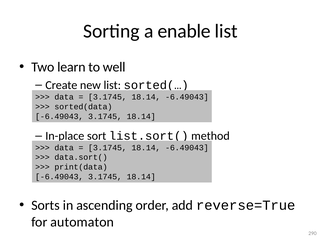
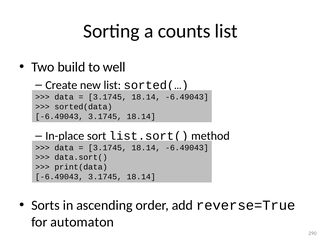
enable: enable -> counts
learn: learn -> build
